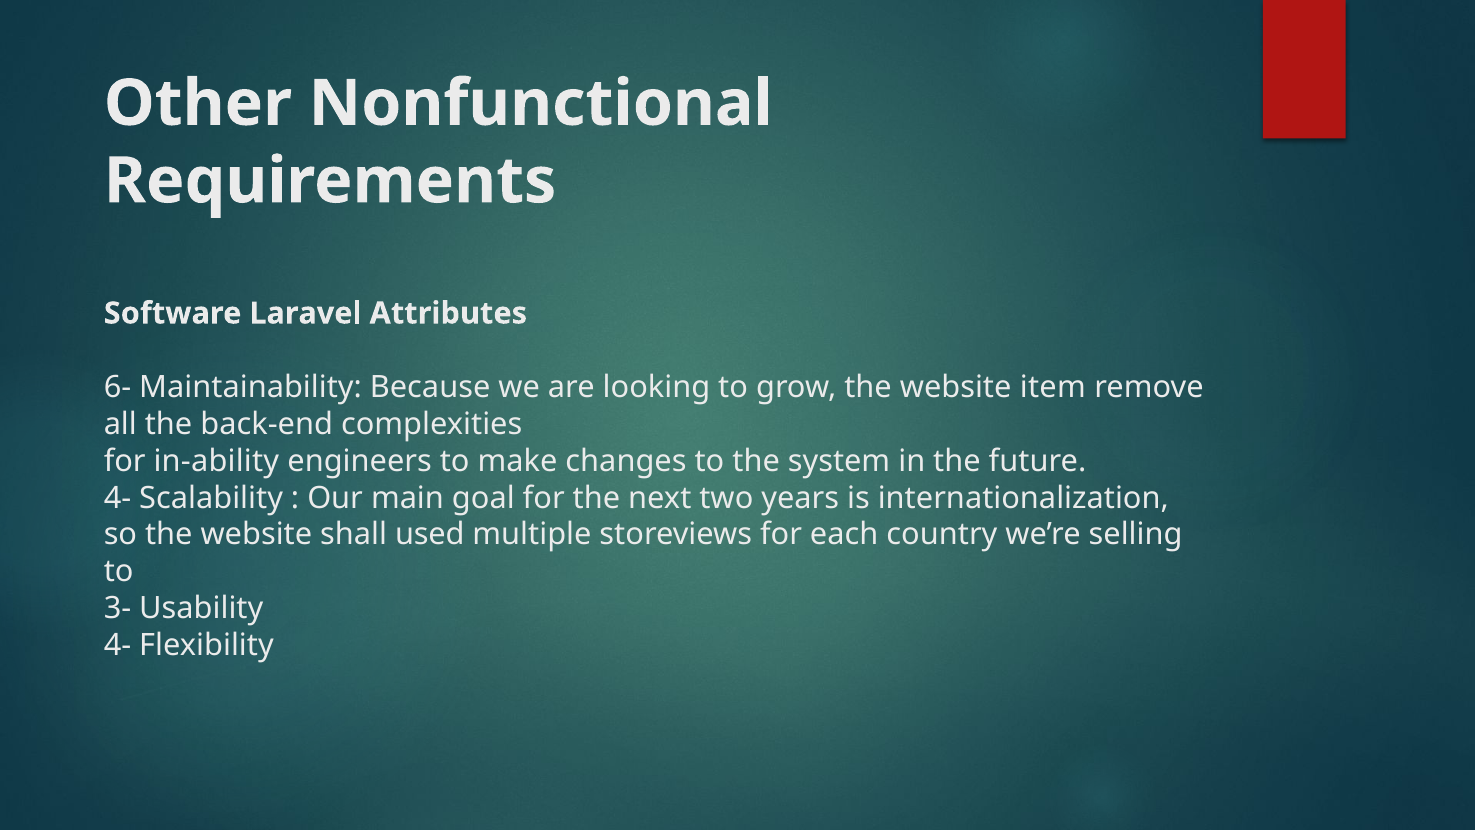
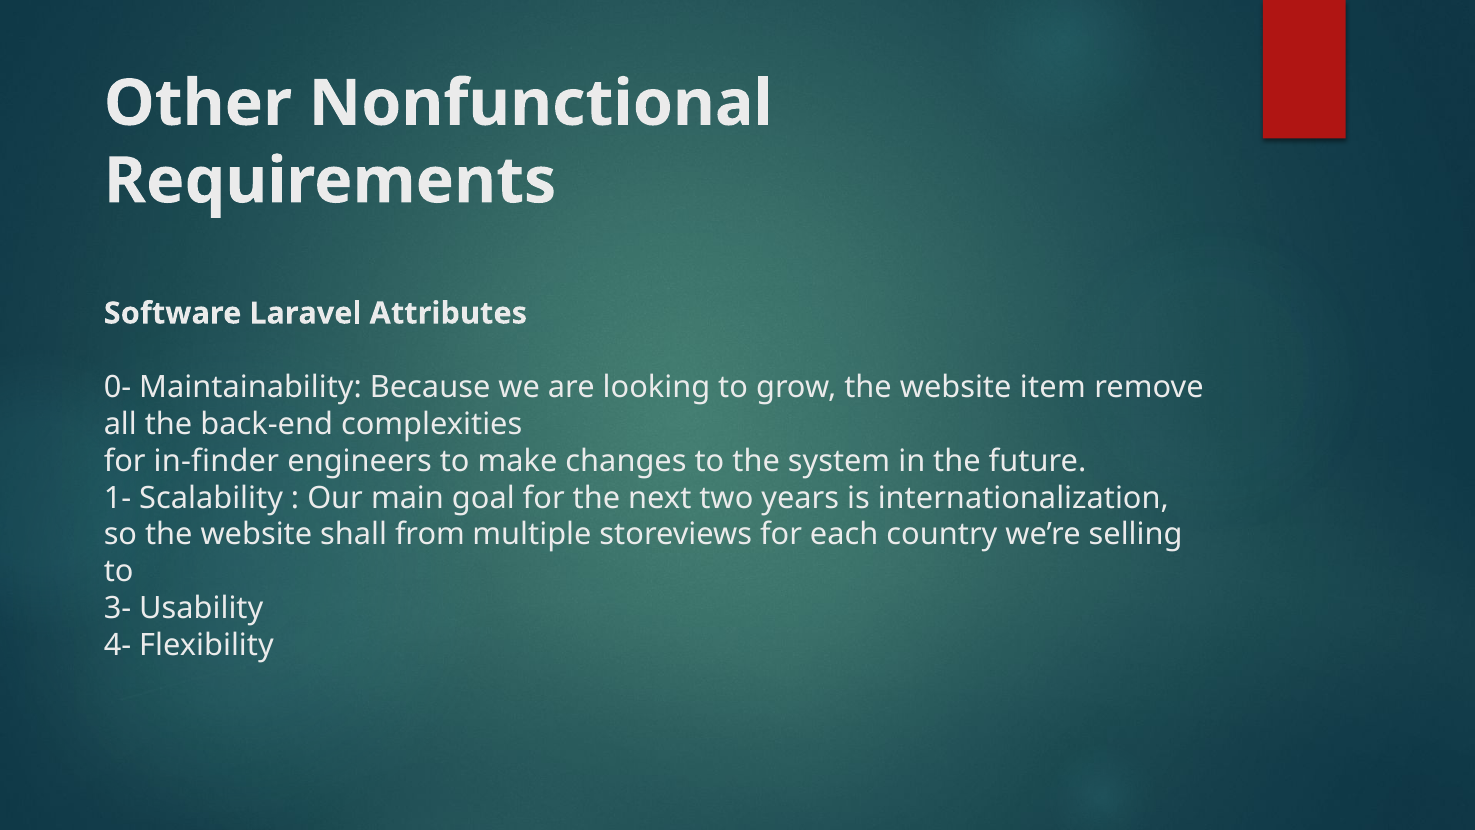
6-: 6- -> 0-
in-ability: in-ability -> in-finder
4- at (118, 498): 4- -> 1-
used: used -> from
